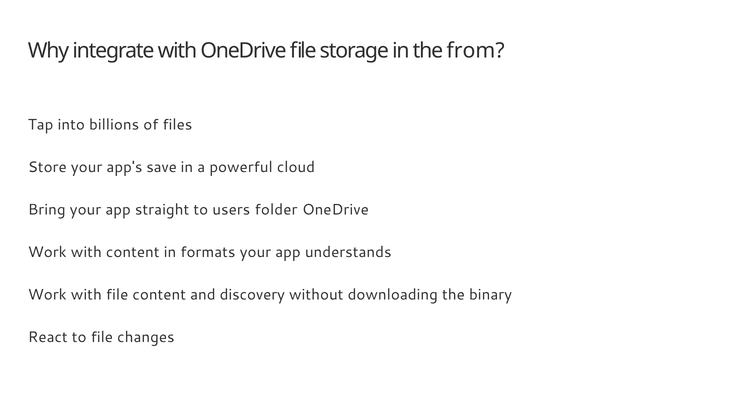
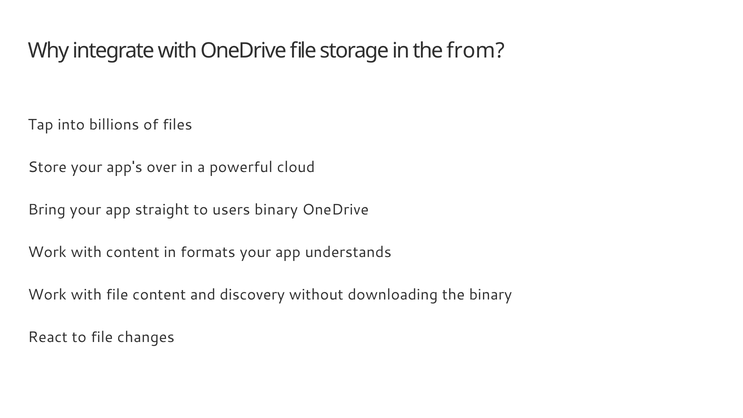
save: save -> over
users folder: folder -> binary
